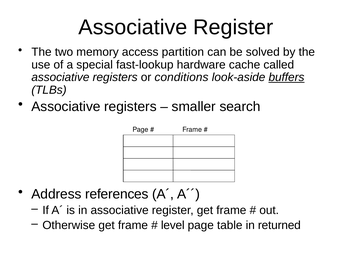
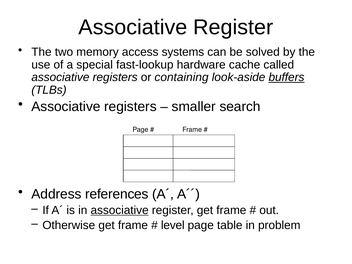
partition: partition -> systems
conditions: conditions -> containing
associative at (120, 210) underline: none -> present
returned: returned -> problem
